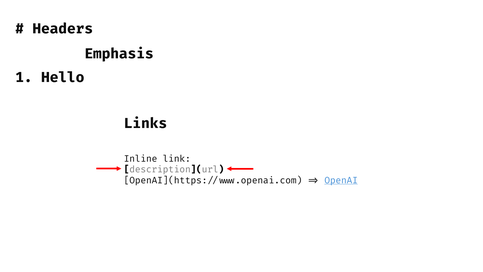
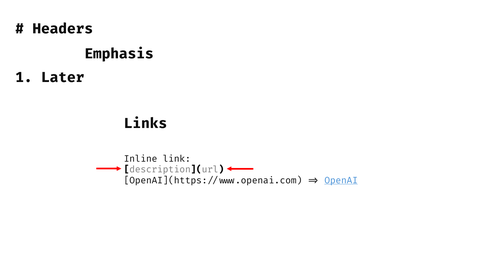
Hello: Hello -> Later
